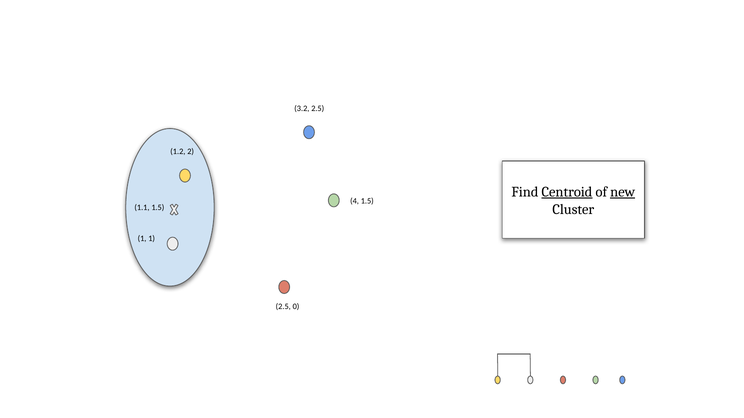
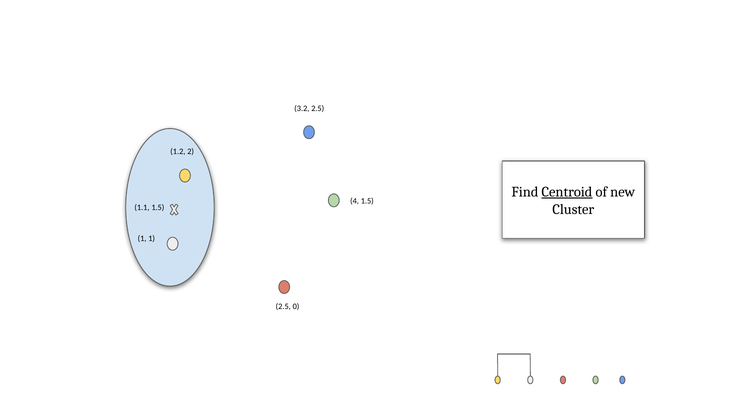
new underline: present -> none
